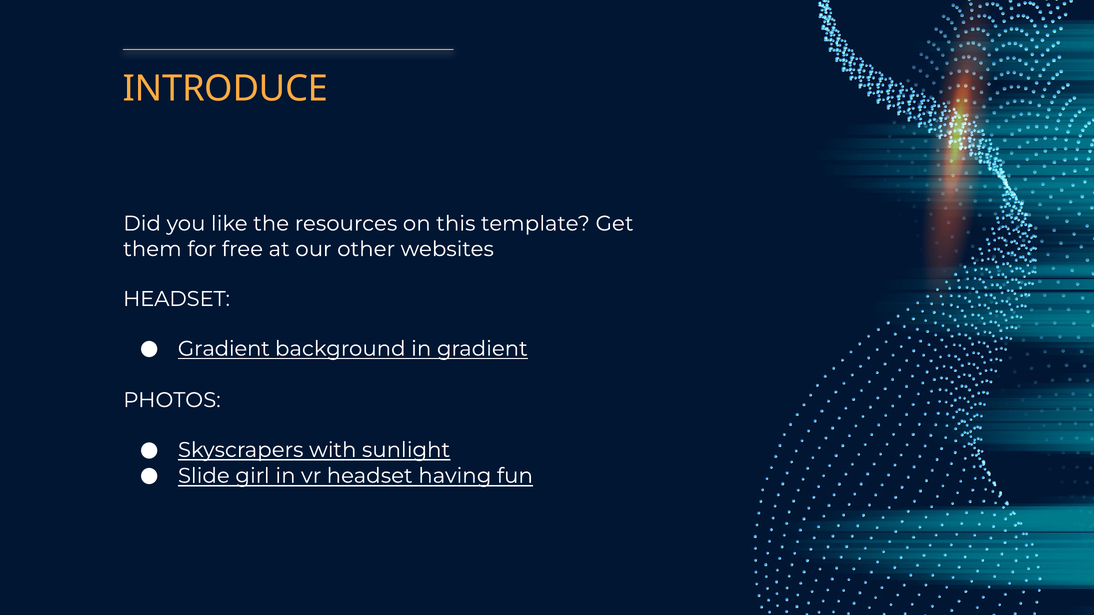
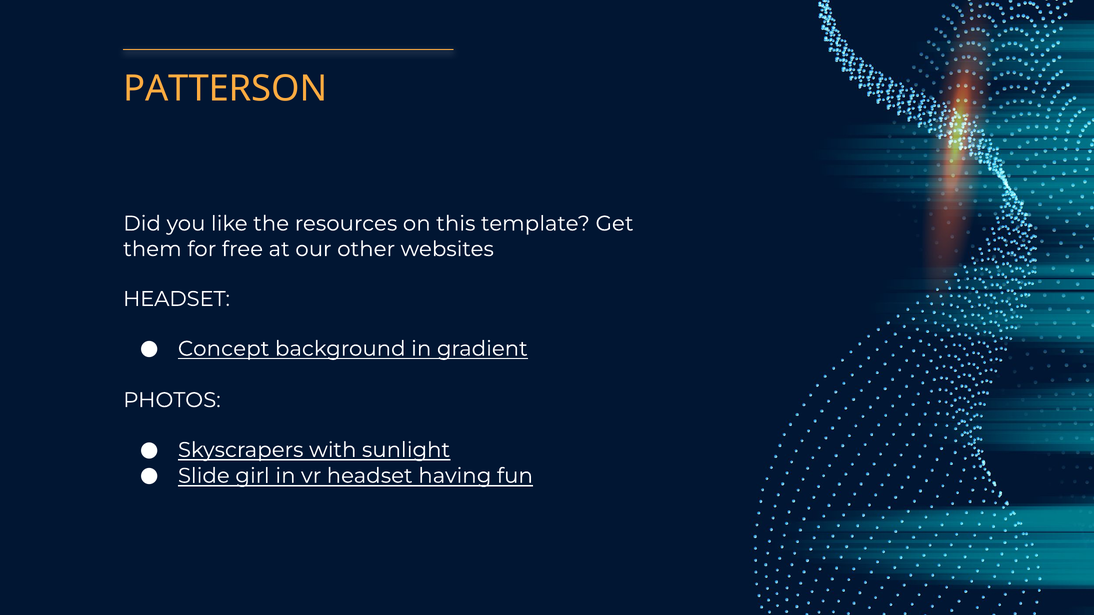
INTRODUCE: INTRODUCE -> PATTERSON
Gradient at (224, 349): Gradient -> Concept
